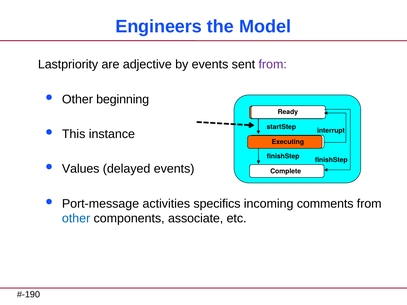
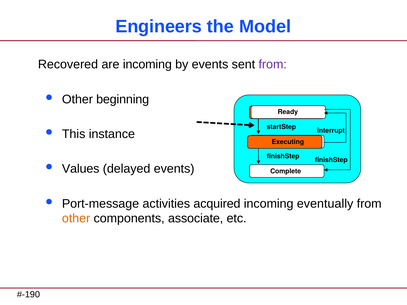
Lastpriority: Lastpriority -> Recovered
are adjective: adjective -> incoming
specifics: specifics -> acquired
comments: comments -> eventually
other at (76, 219) colour: blue -> orange
